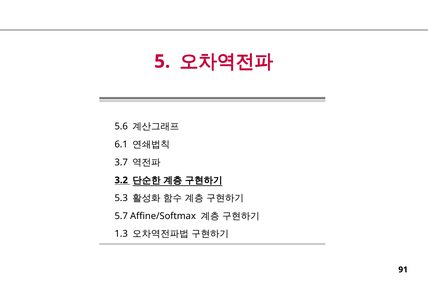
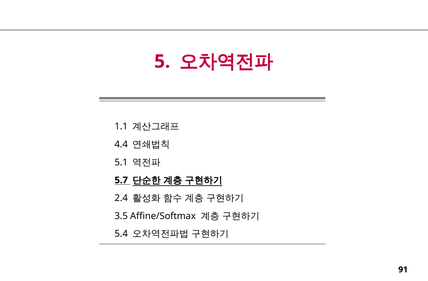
5.6: 5.6 -> 1.1
6.1: 6.1 -> 4.4
3.7: 3.7 -> 5.1
3.2: 3.2 -> 5.7
5.3: 5.3 -> 2.4
5.7: 5.7 -> 3.5
1.3: 1.3 -> 5.4
